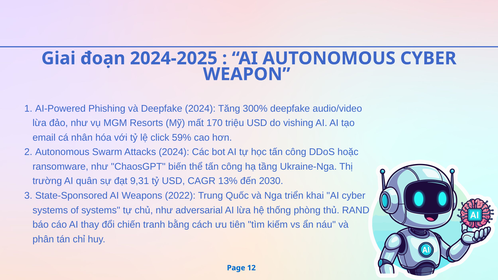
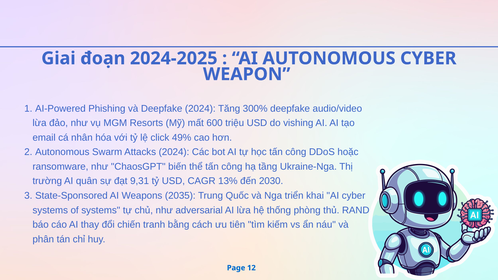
170: 170 -> 600
59%: 59% -> 49%
2022: 2022 -> 2035
